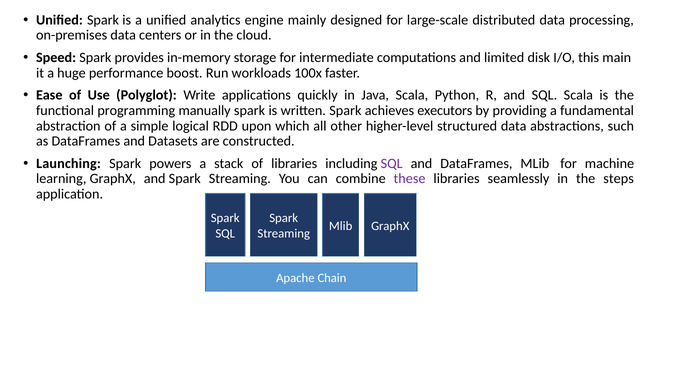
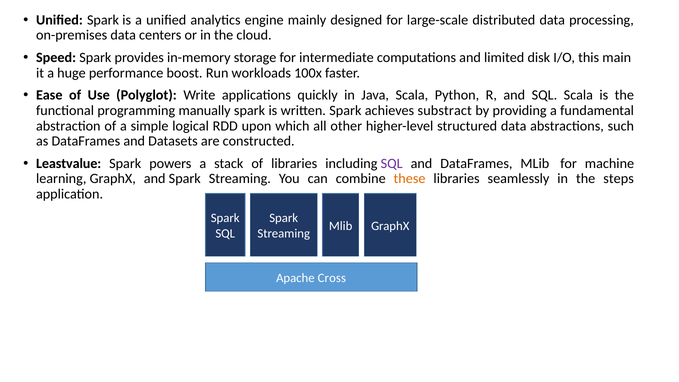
executors: executors -> substract
Launching: Launching -> Leastvalue
these colour: purple -> orange
Chain: Chain -> Cross
